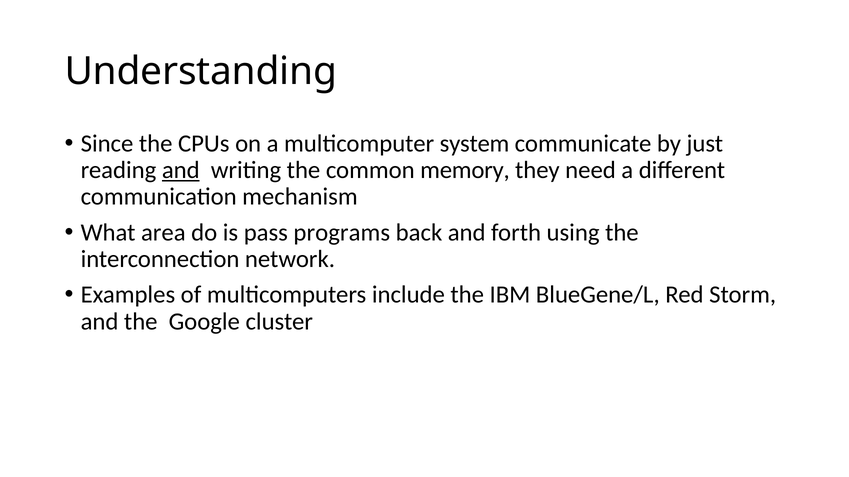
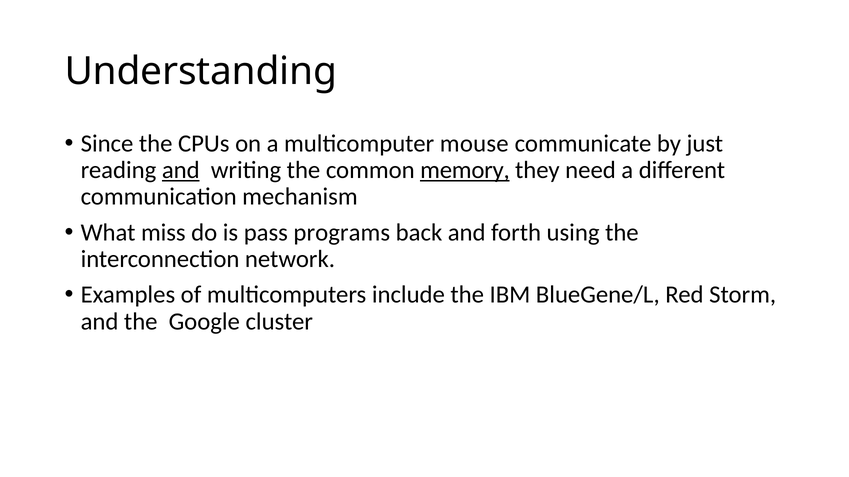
system: system -> mouse
memory underline: none -> present
area: area -> miss
